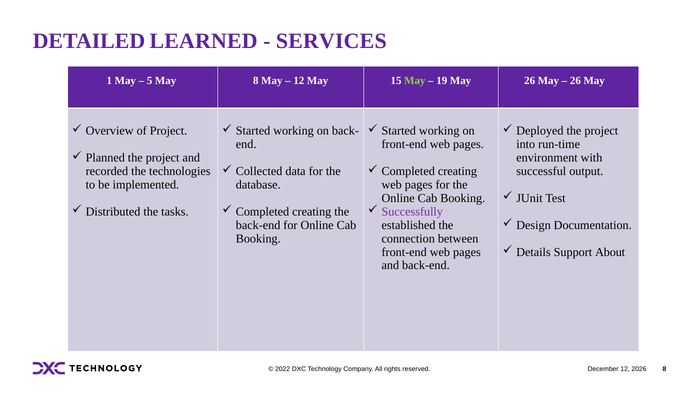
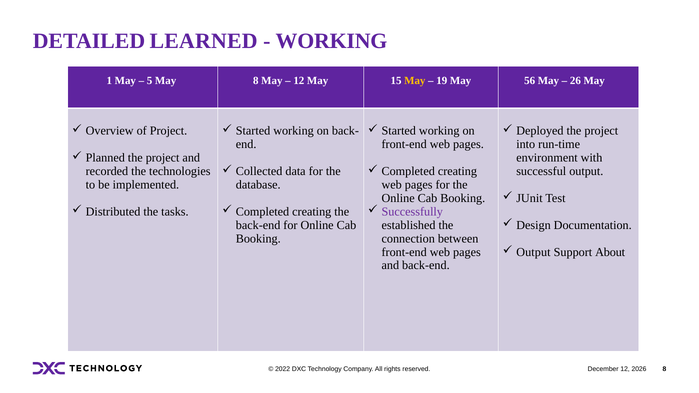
SERVICES at (331, 41): SERVICES -> WORKING
May at (415, 80) colour: light green -> yellow
May 26: 26 -> 56
Details at (533, 252): Details -> Output
